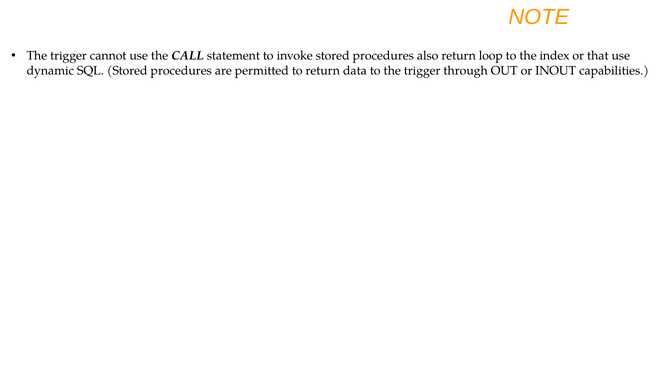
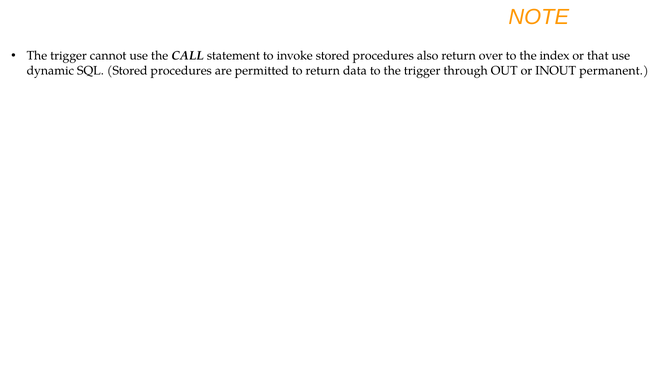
loop: loop -> over
capabilities: capabilities -> permanent
